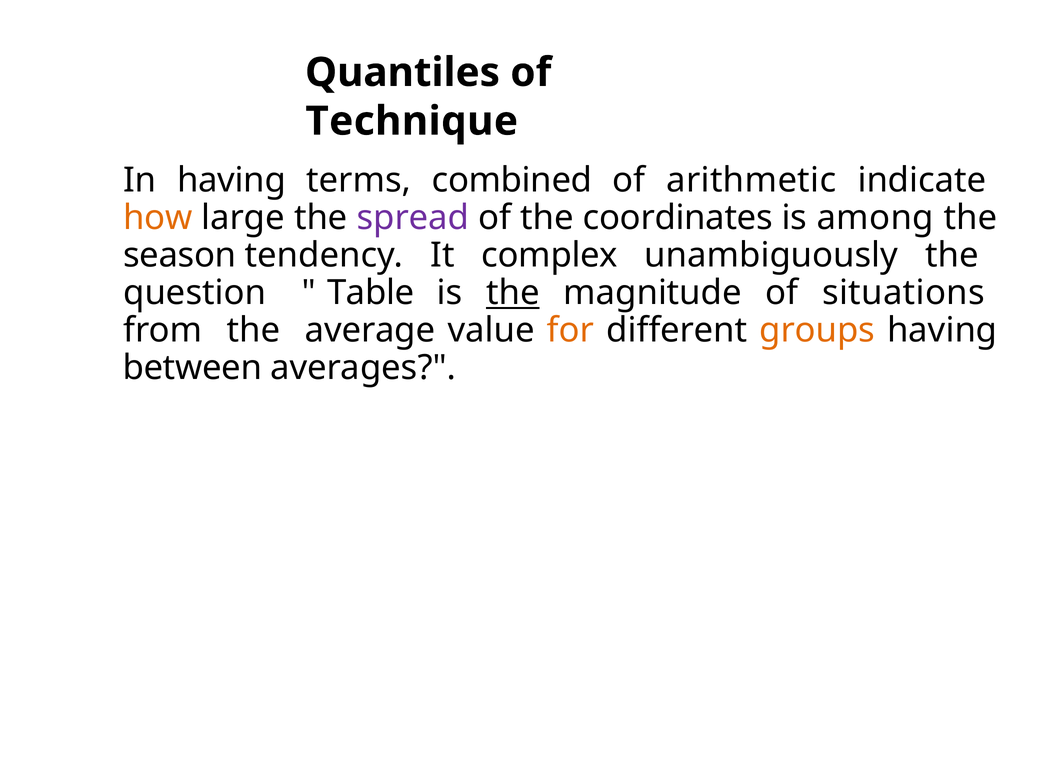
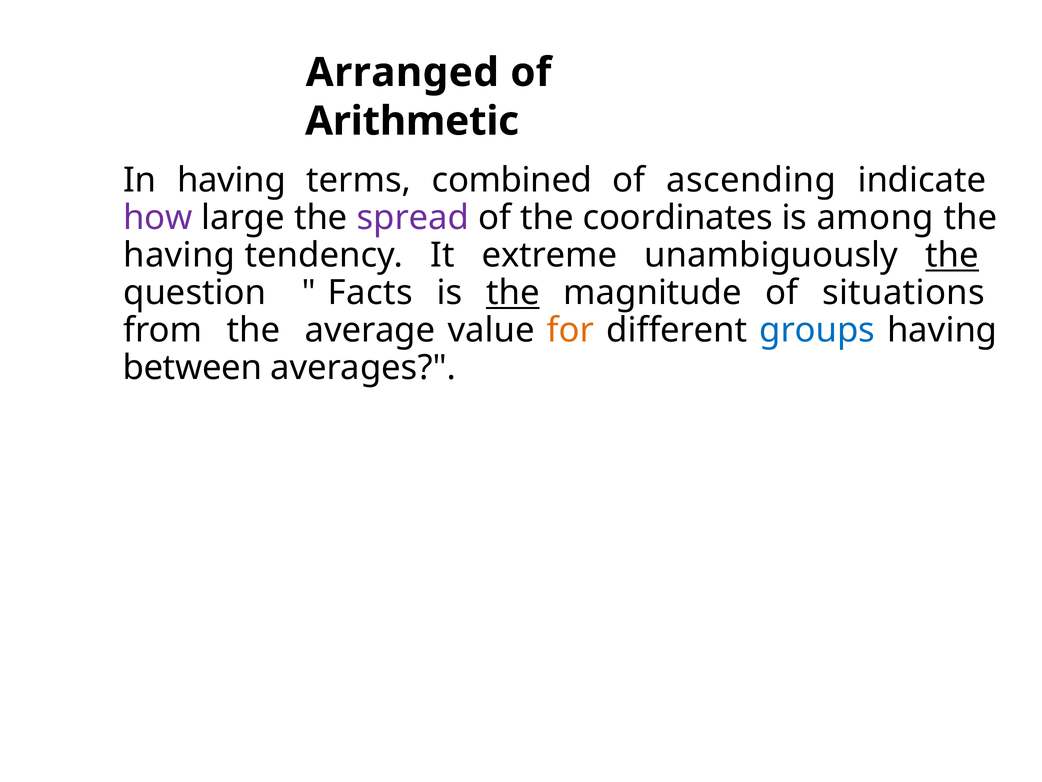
Quantiles: Quantiles -> Arranged
Technique: Technique -> Arithmetic
arithmetic: arithmetic -> ascending
how colour: orange -> purple
season at (180, 255): season -> having
complex: complex -> extreme
the at (952, 255) underline: none -> present
Table: Table -> Facts
groups colour: orange -> blue
